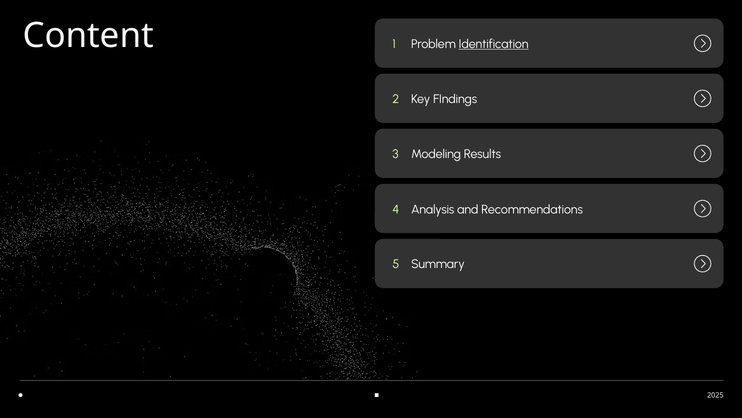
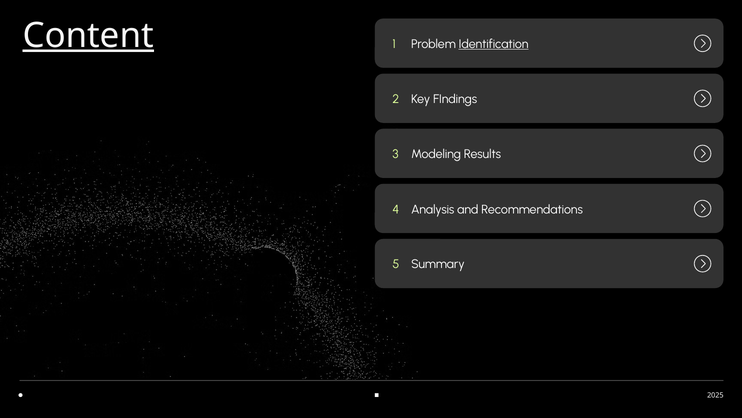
Content underline: none -> present
